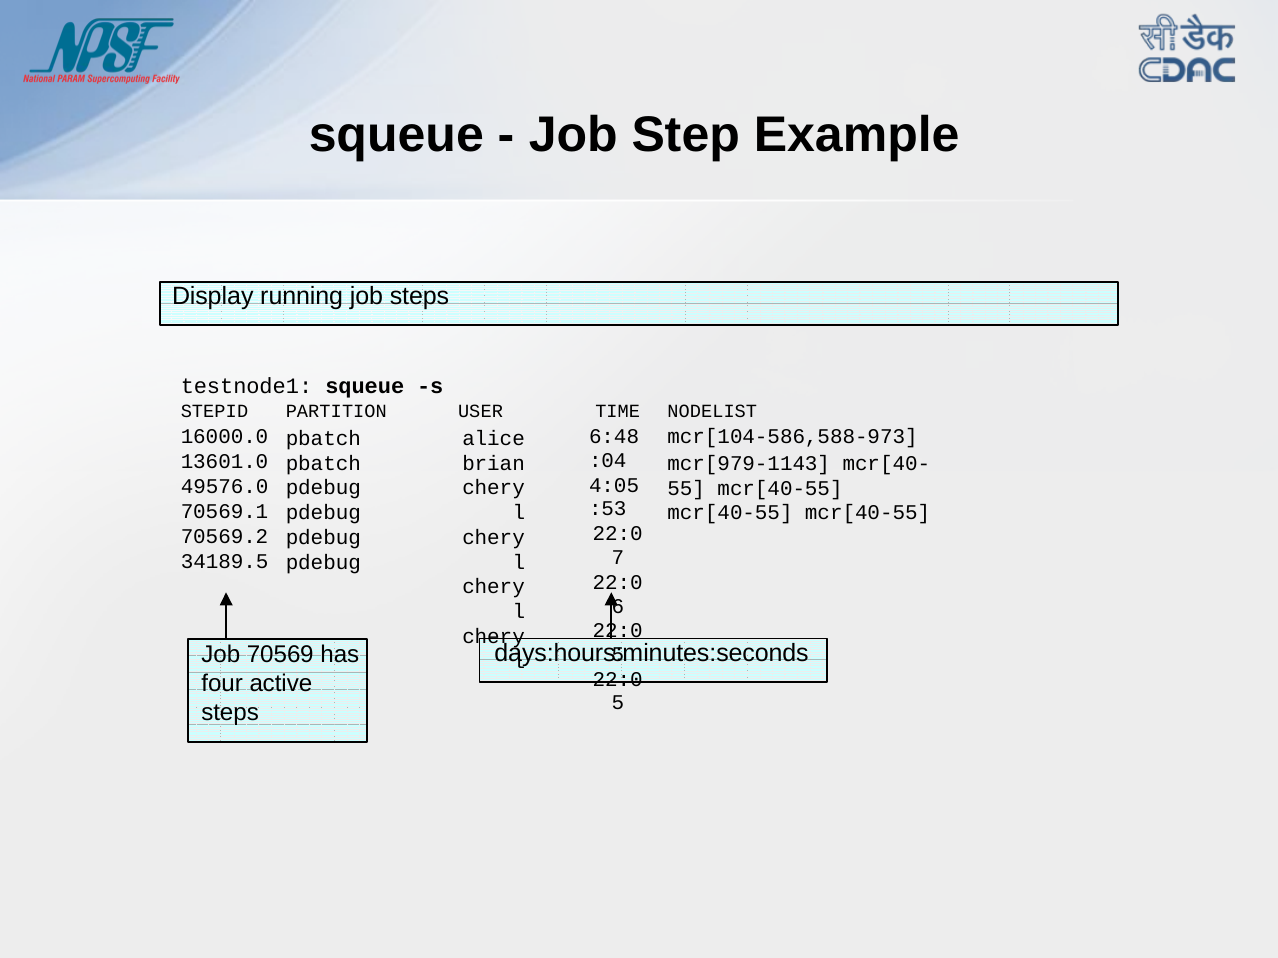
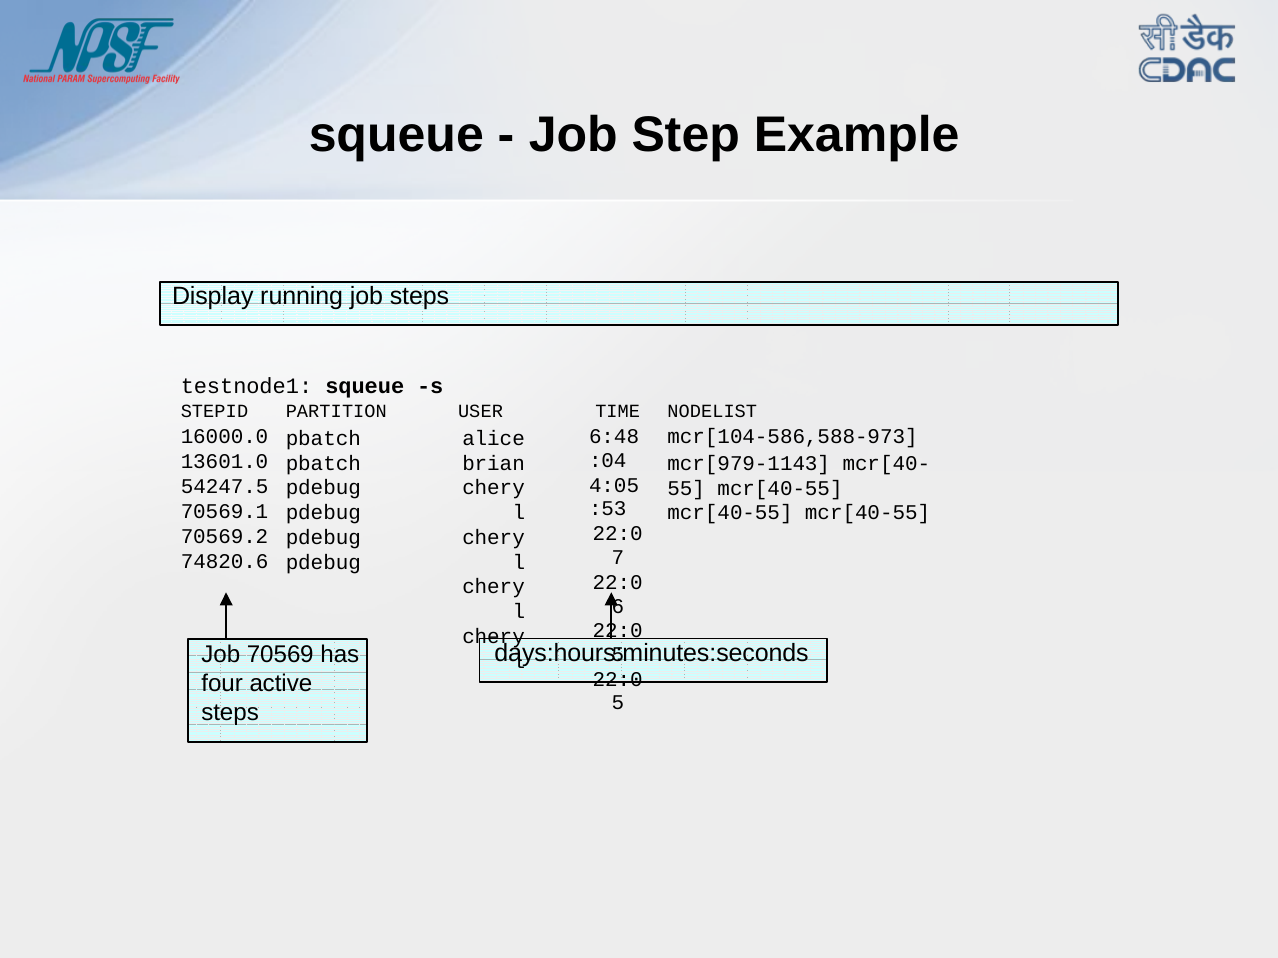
49576.0: 49576.0 -> 54247.5
34189.5: 34189.5 -> 74820.6
